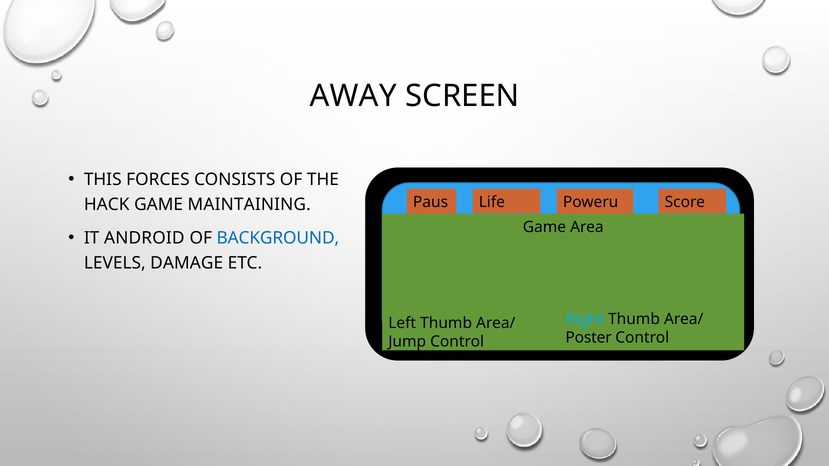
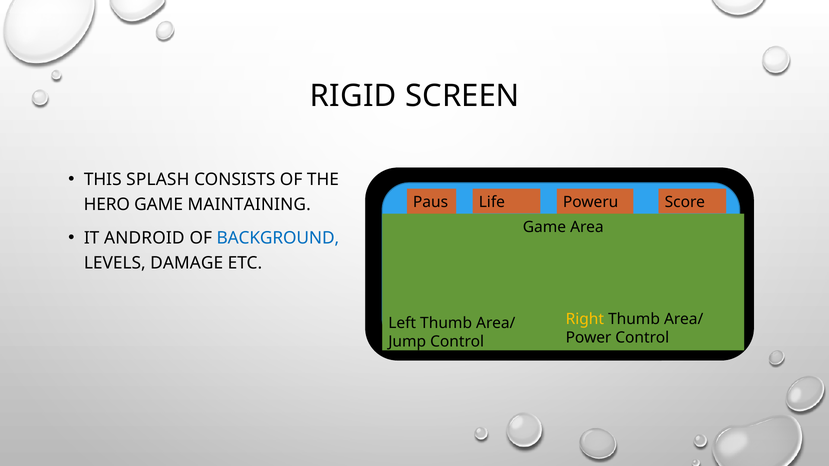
AWAY: AWAY -> RIGID
FORCES: FORCES -> SPLASH
HACK: HACK -> HERO
Right colour: light blue -> yellow
Poster: Poster -> Power
